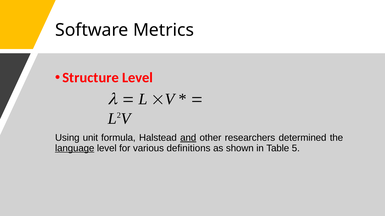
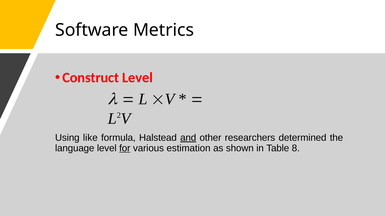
Structure: Structure -> Construct
unit: unit -> like
language underline: present -> none
for underline: none -> present
definitions: definitions -> estimation
5: 5 -> 8
